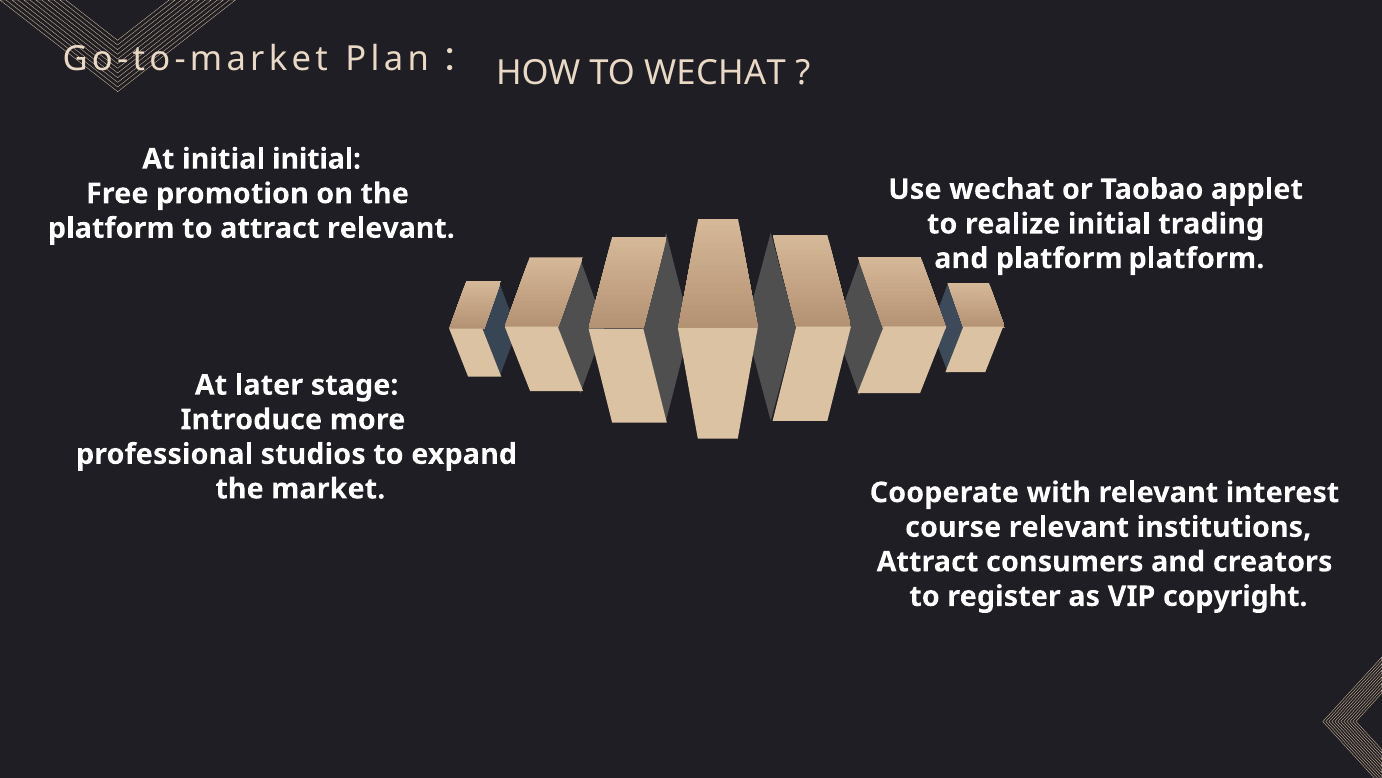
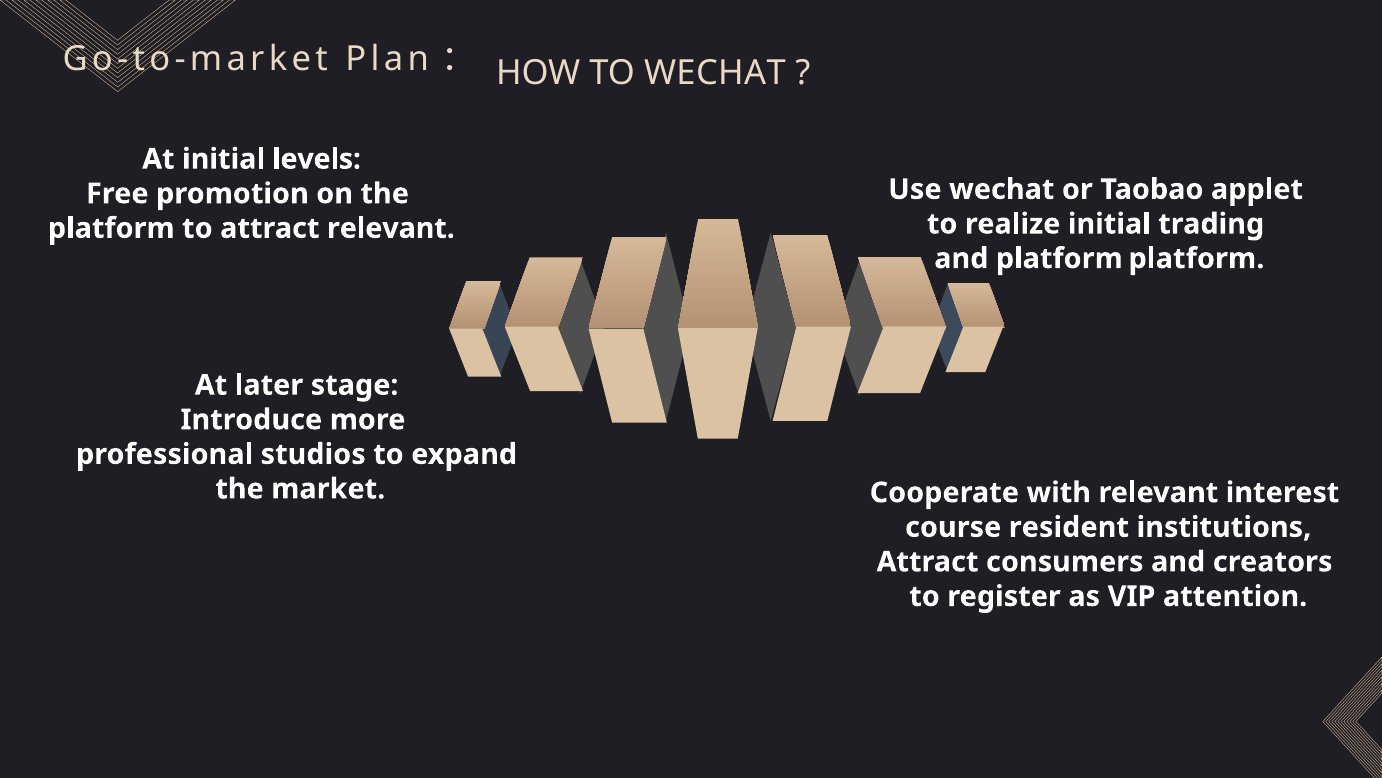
initial initial: initial -> levels
course relevant: relevant -> resident
copyright: copyright -> attention
